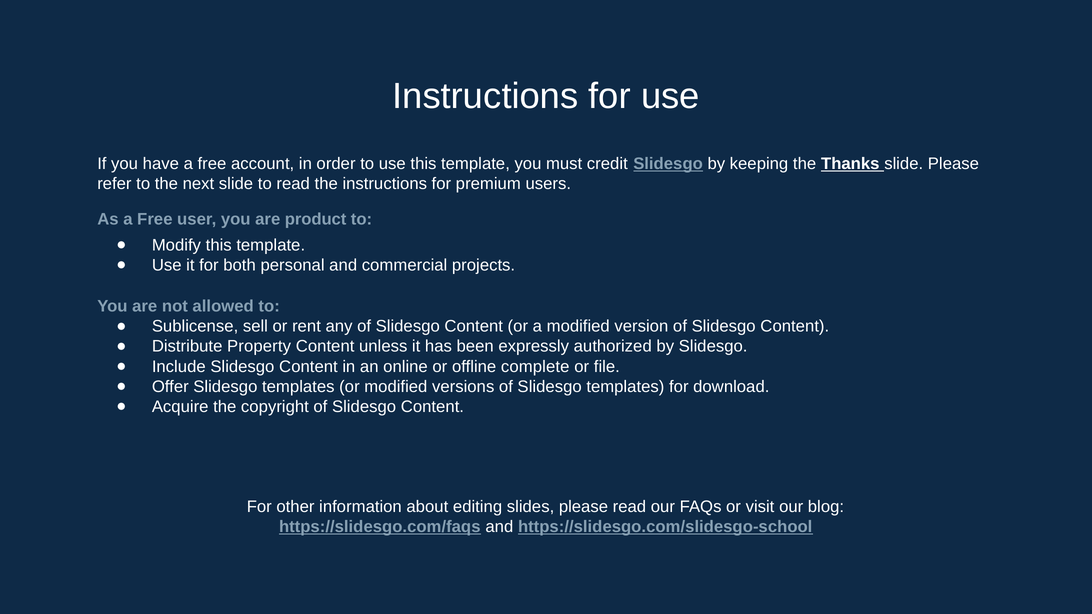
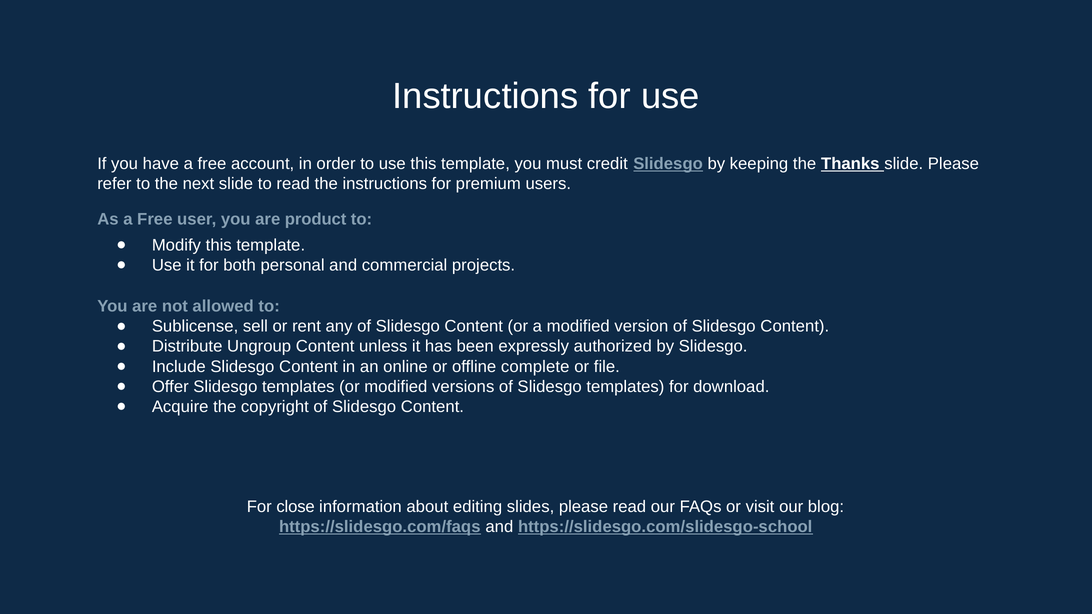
Property: Property -> Ungroup
other: other -> close
